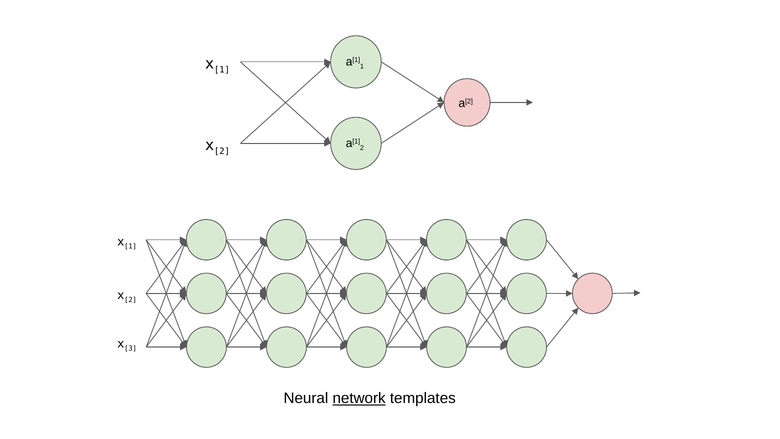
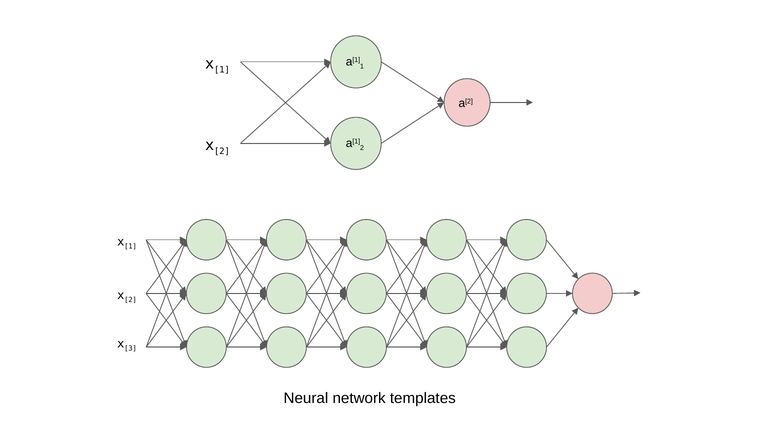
network underline: present -> none
